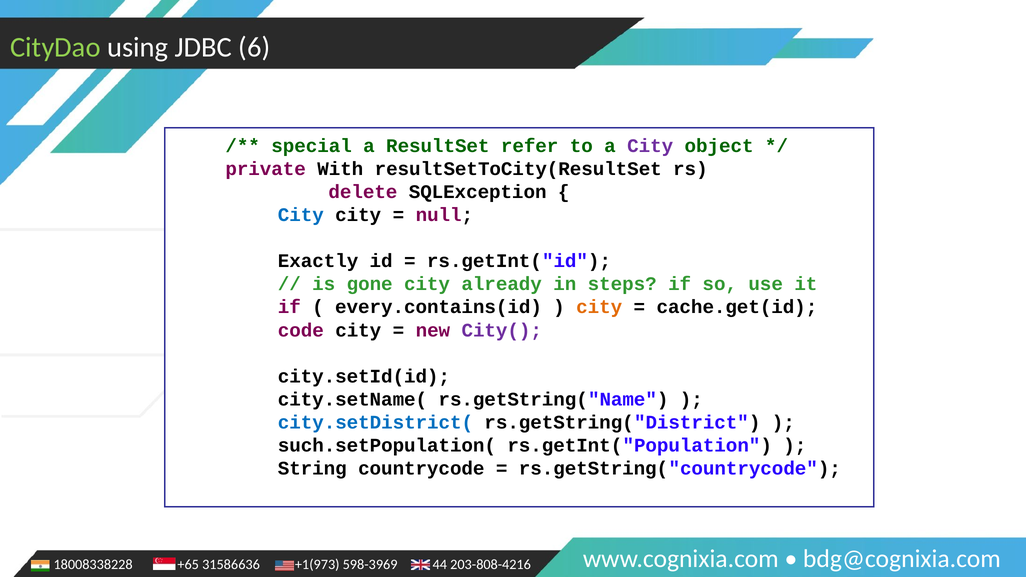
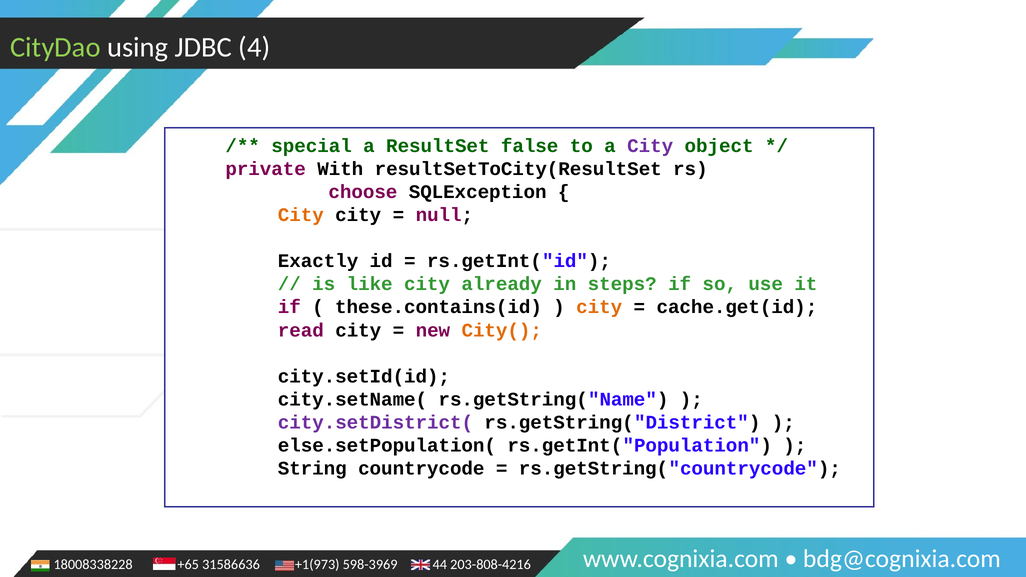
6: 6 -> 4
refer: refer -> false
delete: delete -> choose
City at (301, 215) colour: blue -> orange
gone: gone -> like
every.contains(id: every.contains(id -> these.contains(id
code: code -> read
City( colour: purple -> orange
city.setDistrict( colour: blue -> purple
such.setPopulation(: such.setPopulation( -> else.setPopulation(
